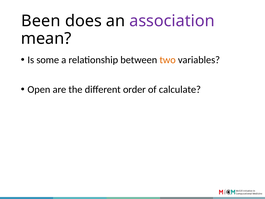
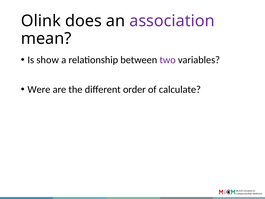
Been: Been -> Olink
some: some -> show
two colour: orange -> purple
Open: Open -> Were
